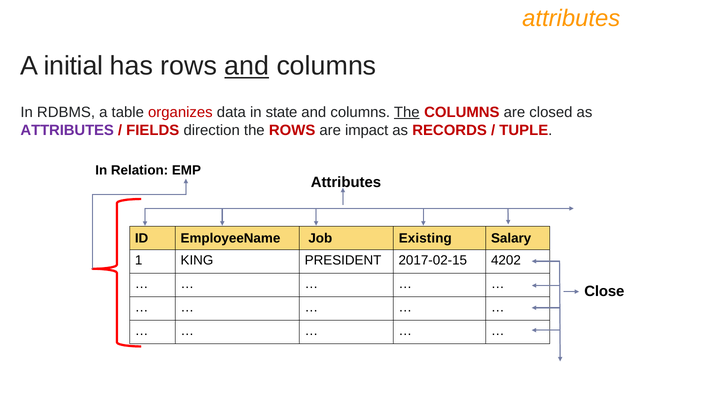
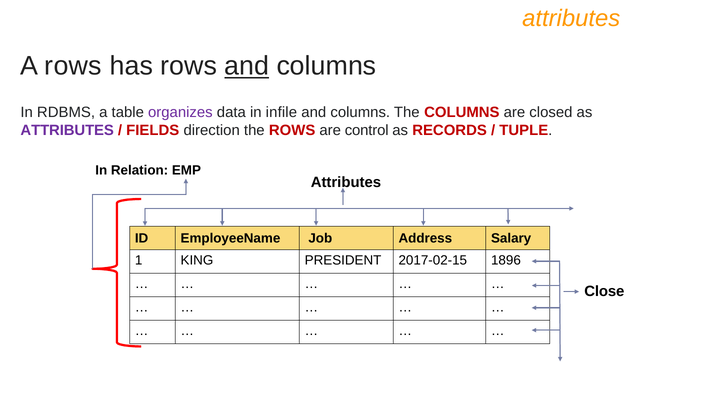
A initial: initial -> rows
organizes colour: red -> purple
state: state -> infile
The at (407, 112) underline: present -> none
impact: impact -> control
Existing: Existing -> Address
4202: 4202 -> 1896
